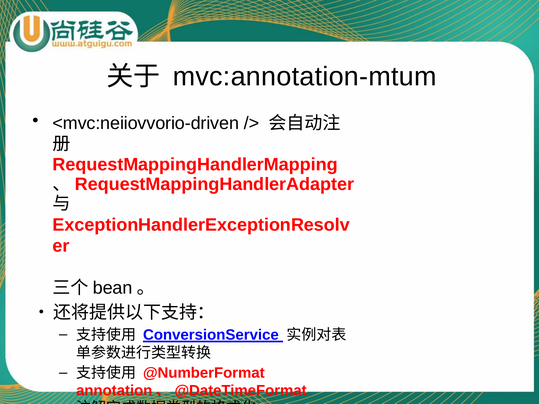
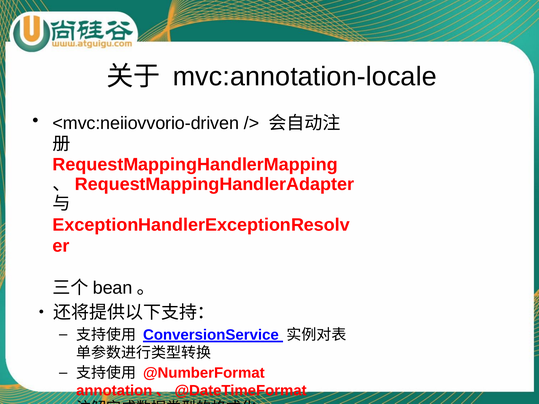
mvc:annotation-mtum: mvc:annotation-mtum -> mvc:annotation-locale
